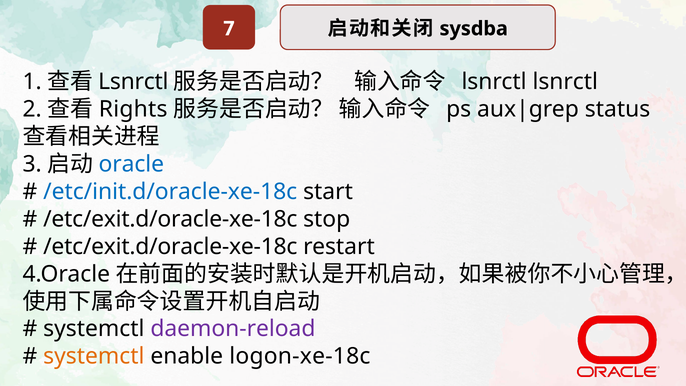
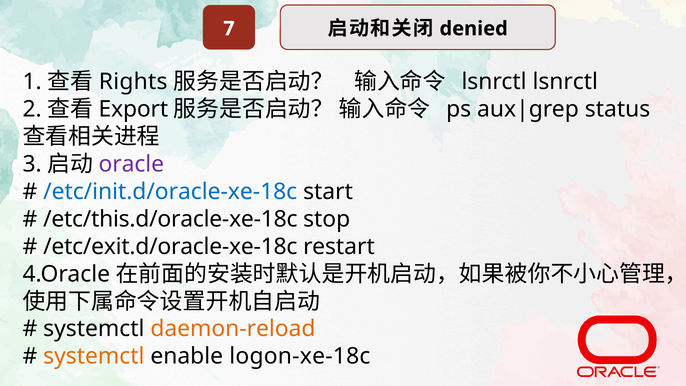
sysdba: sysdba -> denied
Lsnrctl at (133, 82): Lsnrctl -> Rights
Rights: Rights -> Export
oracle colour: blue -> purple
/etc/exit.d/oracle-xe-18c at (170, 219): /etc/exit.d/oracle-xe-18c -> /etc/this.d/oracle-xe-18c
daemon-reload colour: purple -> orange
